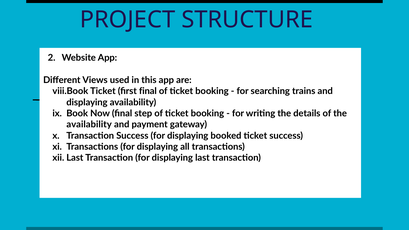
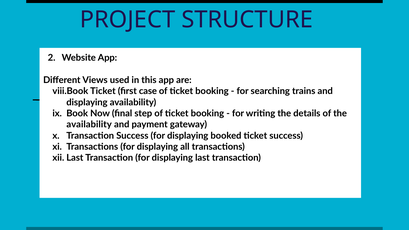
first final: final -> case
